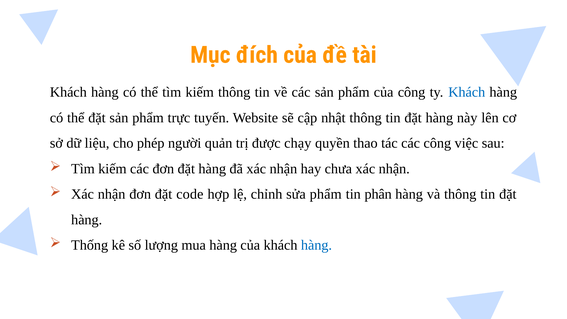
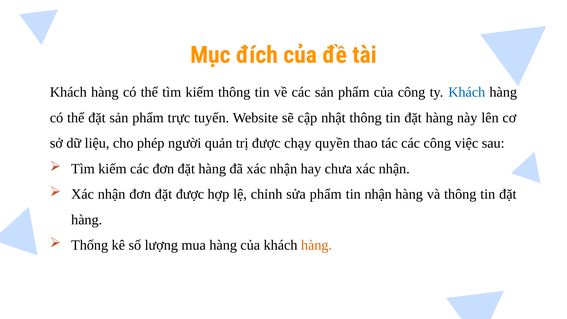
đặt code: code -> được
tin phân: phân -> nhận
hàng at (317, 245) colour: blue -> orange
